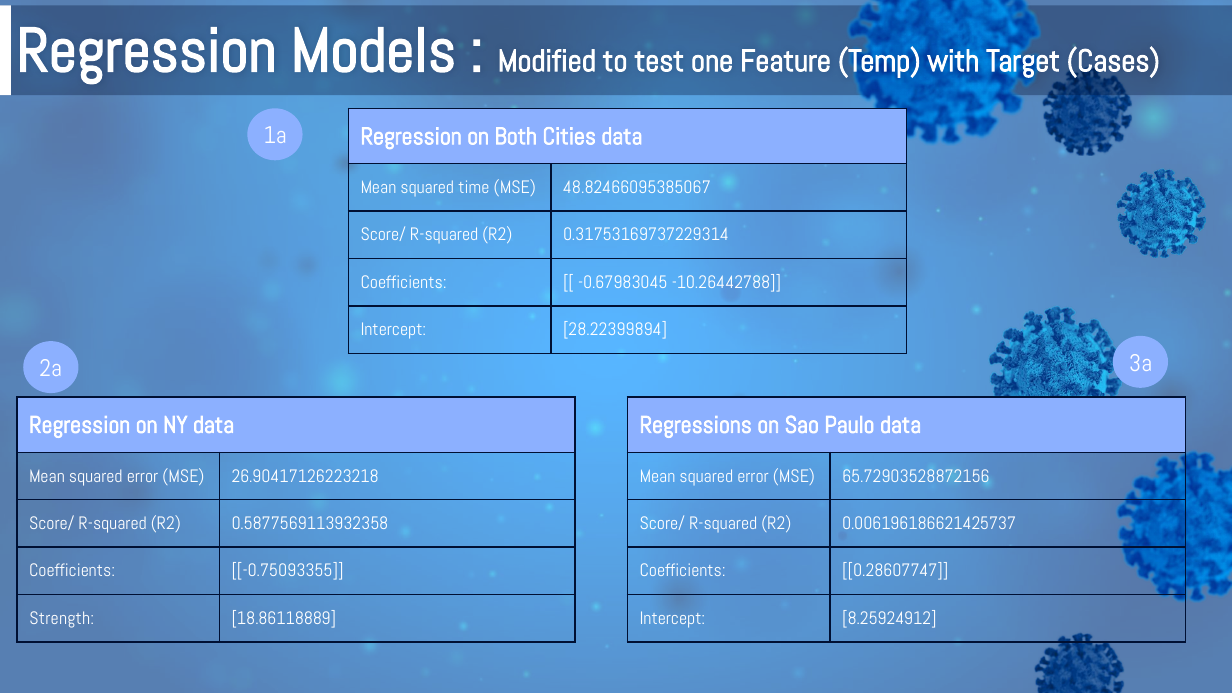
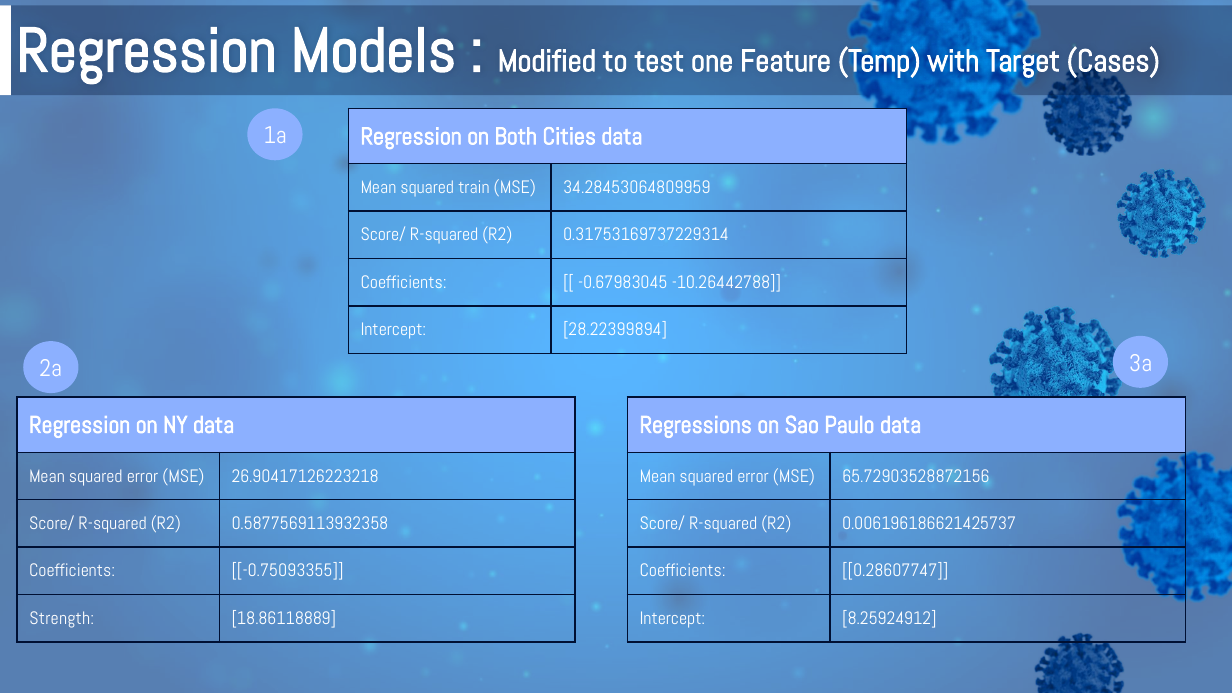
time: time -> train
48.82466095385067: 48.82466095385067 -> 34.28453064809959
